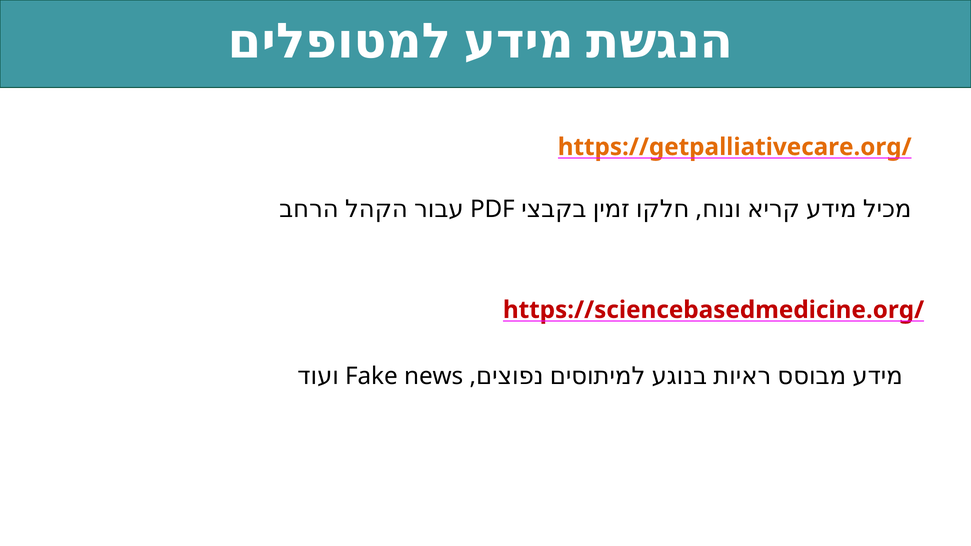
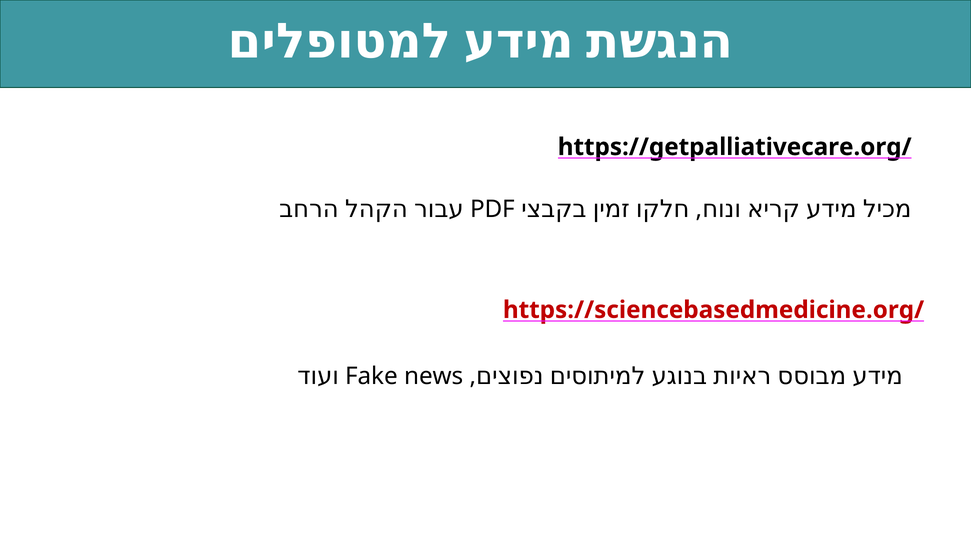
https://getpalliativecare.org/ colour: orange -> black
